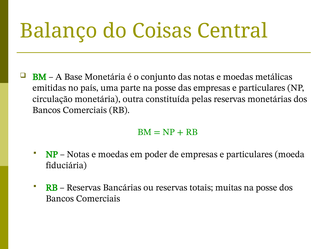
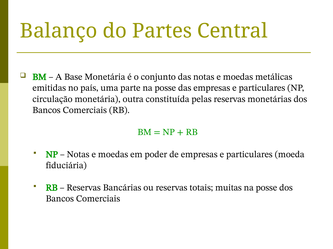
Coisas: Coisas -> Partes
